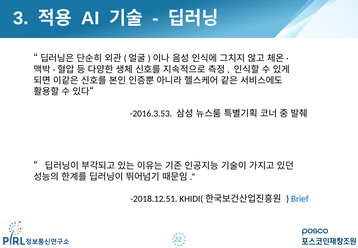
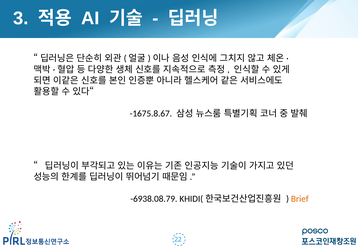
-2016.3.53: -2016.3.53 -> -1675.8.67
-2018.12.51: -2018.12.51 -> -6938.08.79
Brief colour: blue -> orange
